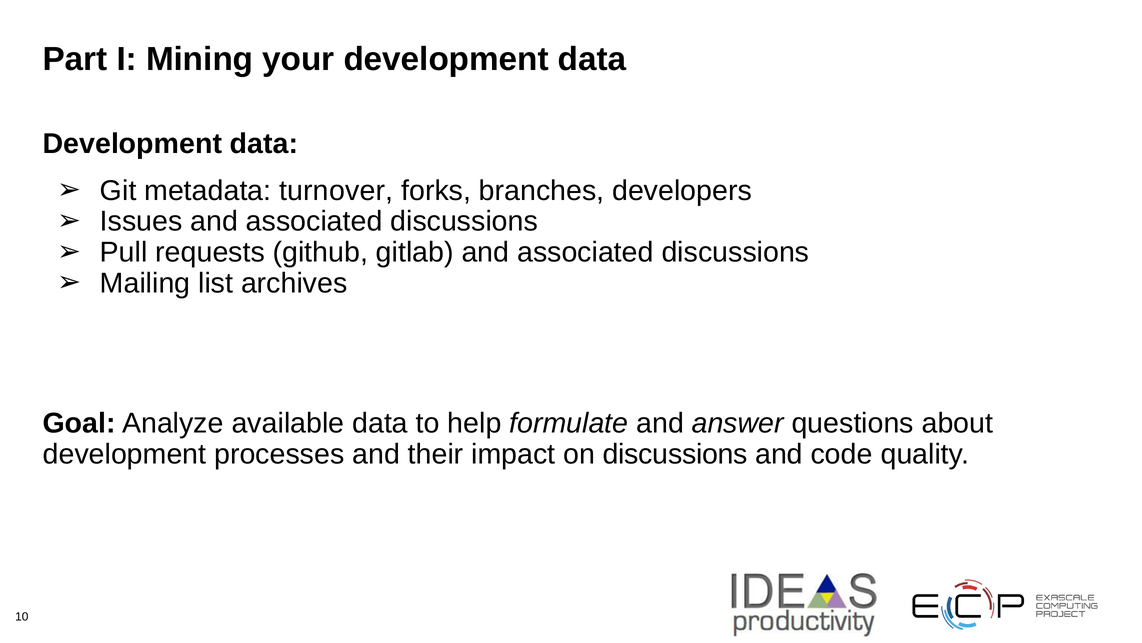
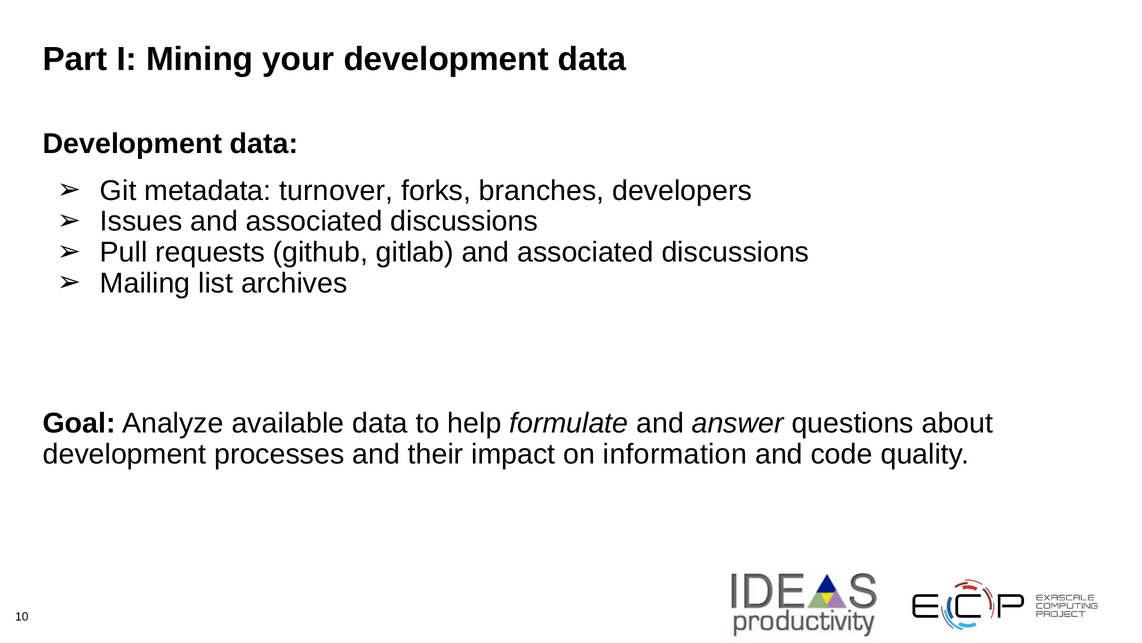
on discussions: discussions -> information
